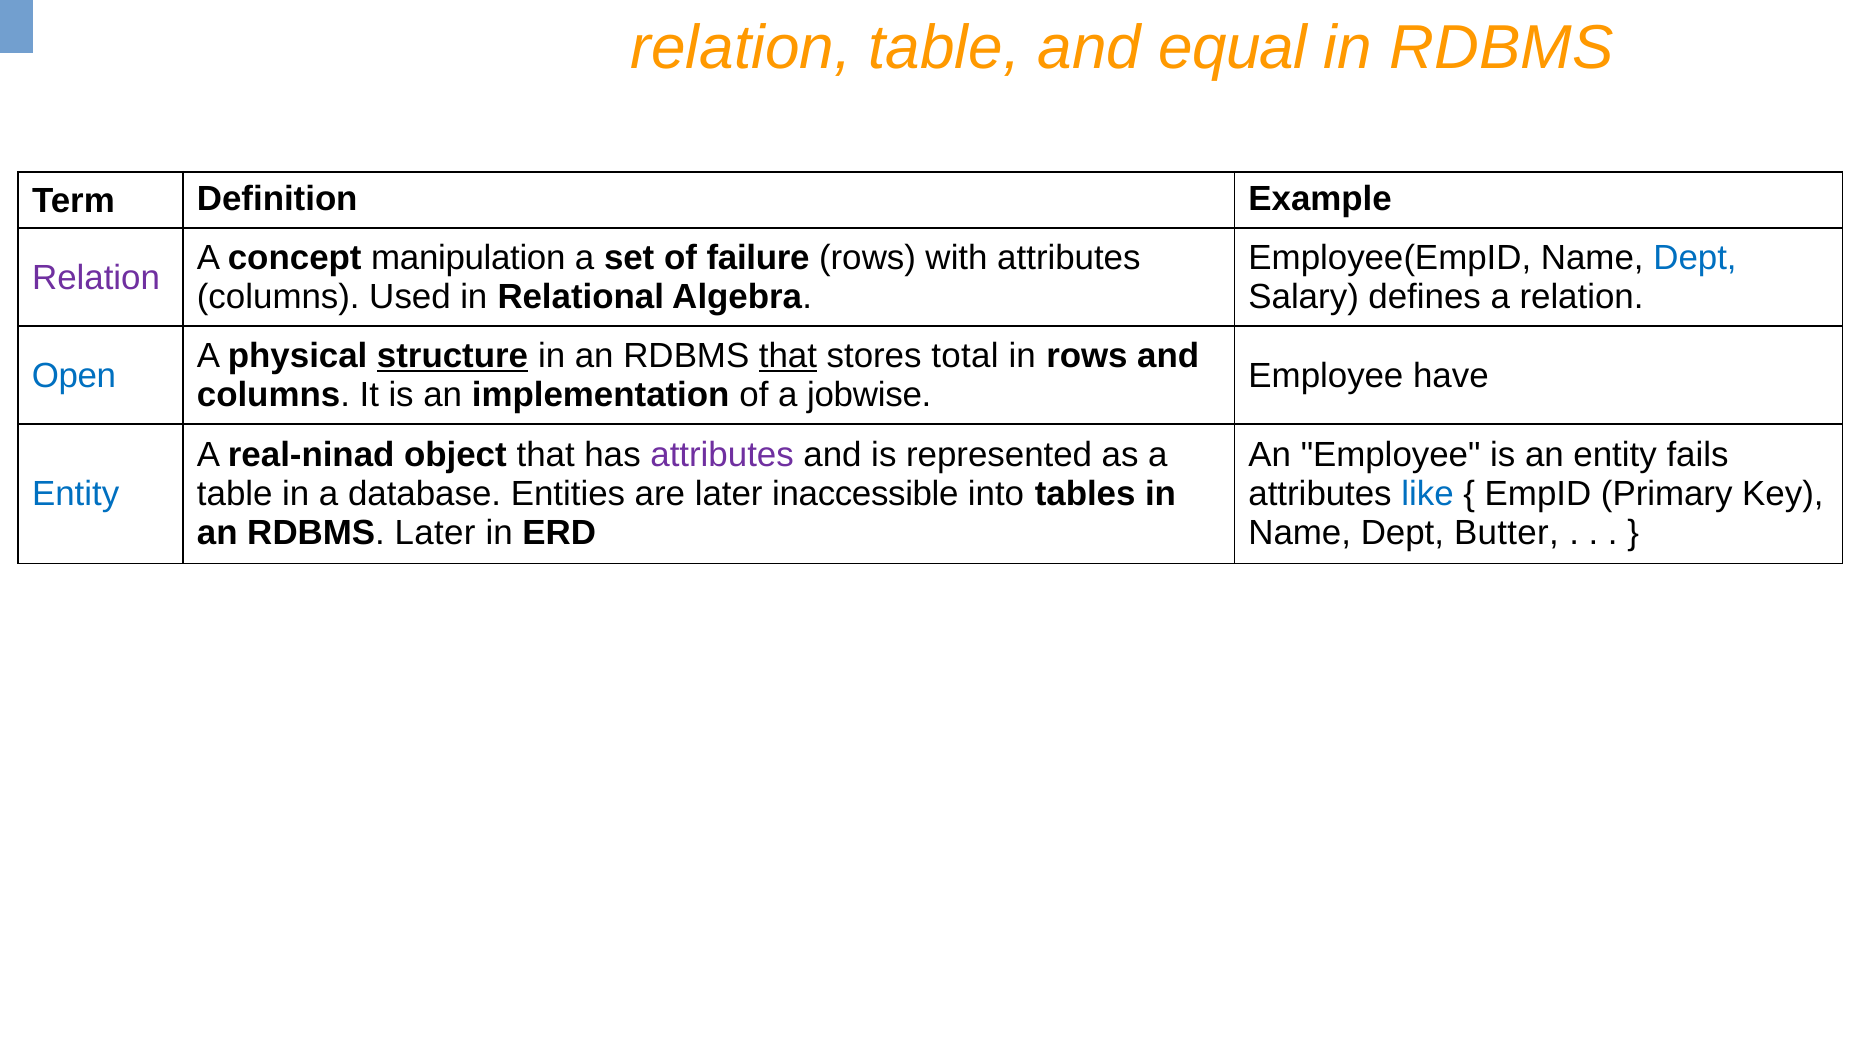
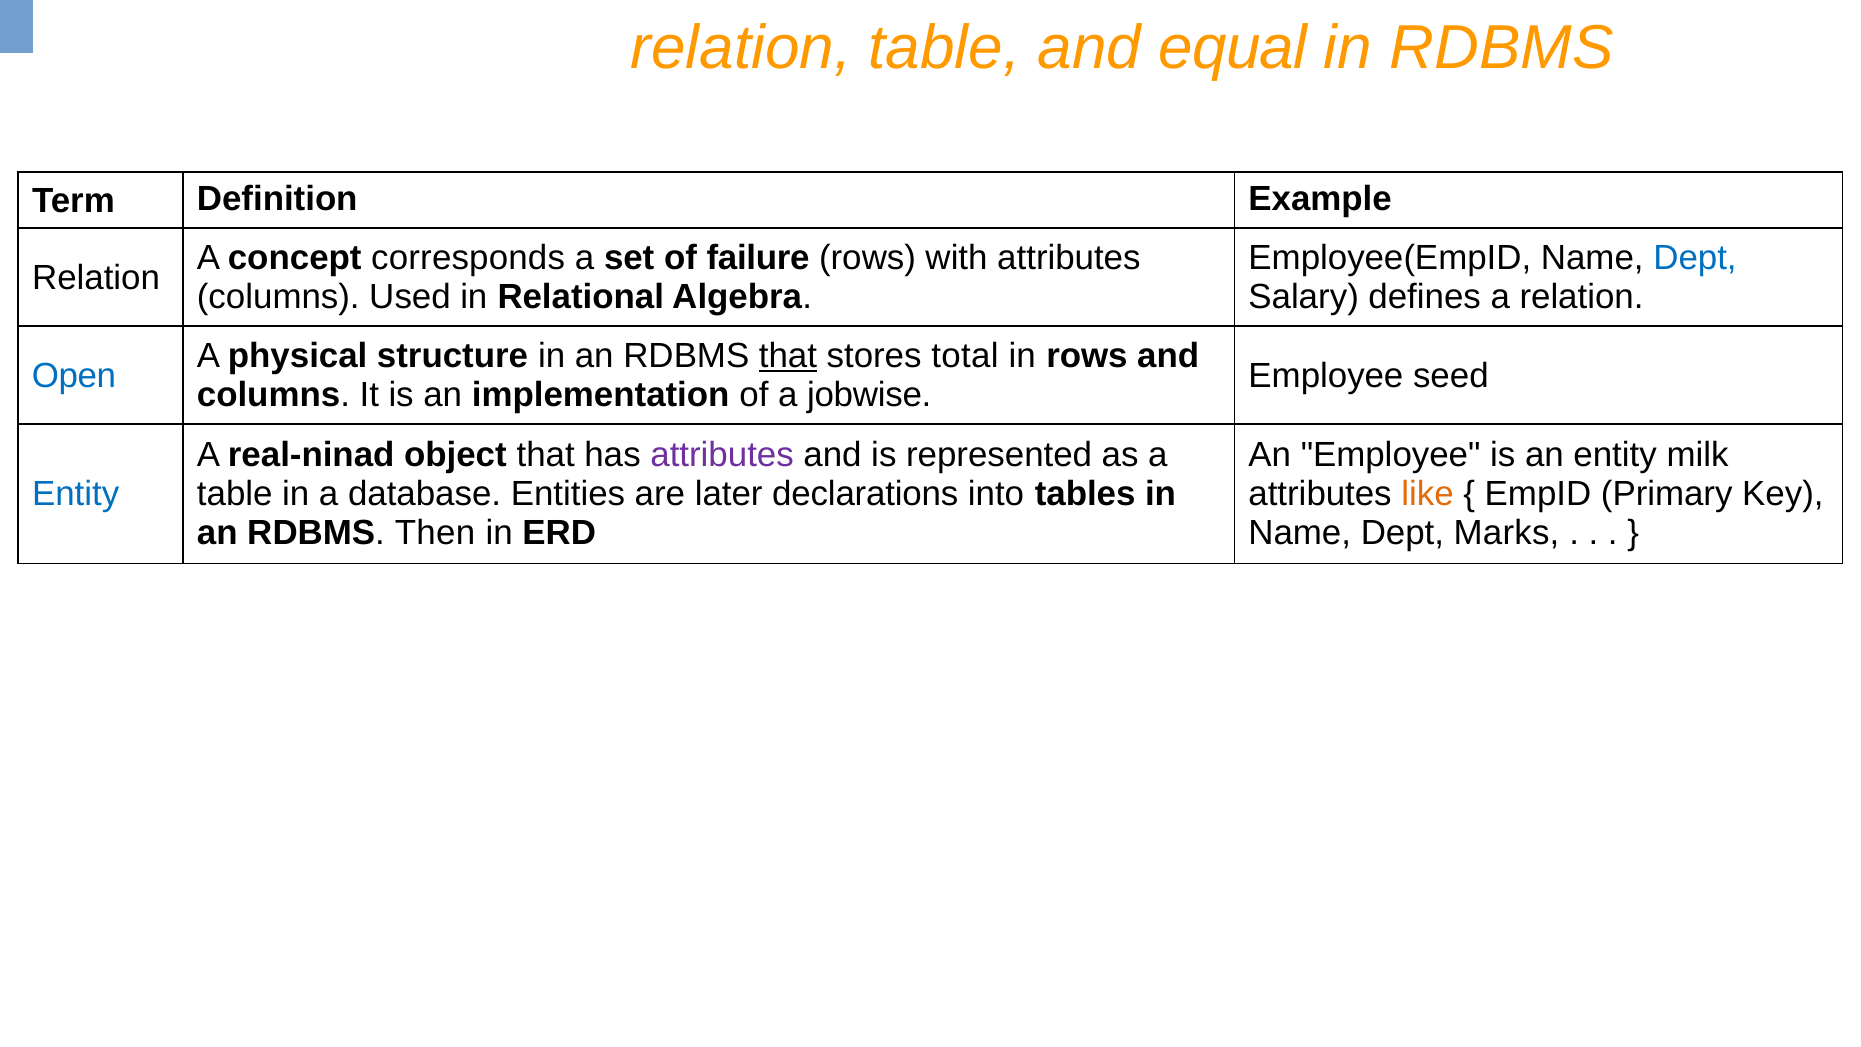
manipulation: manipulation -> corresponds
Relation at (96, 278) colour: purple -> black
structure underline: present -> none
have: have -> seed
fails: fails -> milk
inaccessible: inaccessible -> declarations
like colour: blue -> orange
RDBMS Later: Later -> Then
Butter: Butter -> Marks
